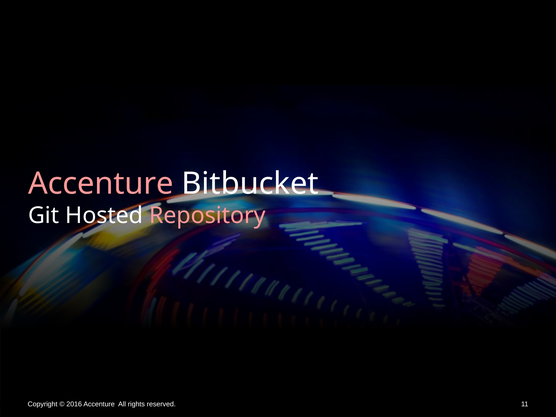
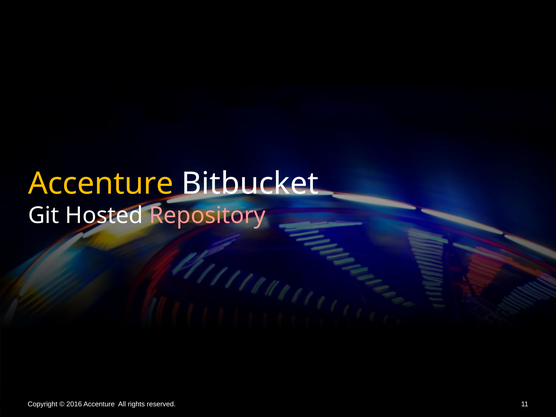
Accenture at (101, 184) colour: pink -> yellow
